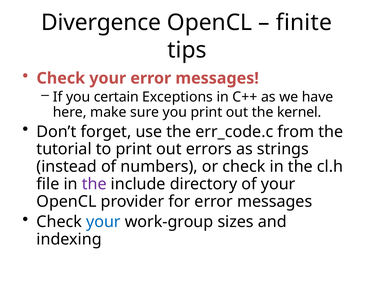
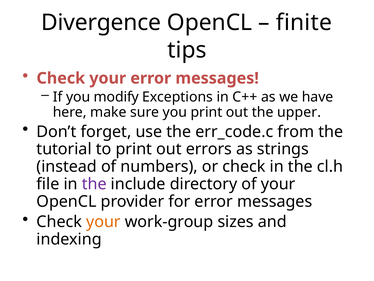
certain: certain -> modify
kernel: kernel -> upper
your at (103, 221) colour: blue -> orange
